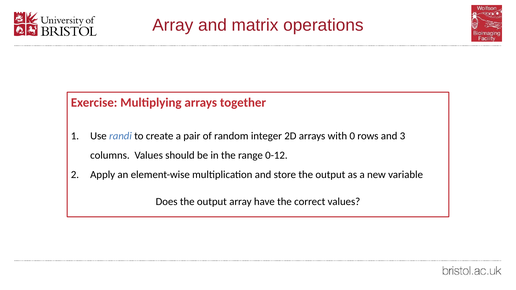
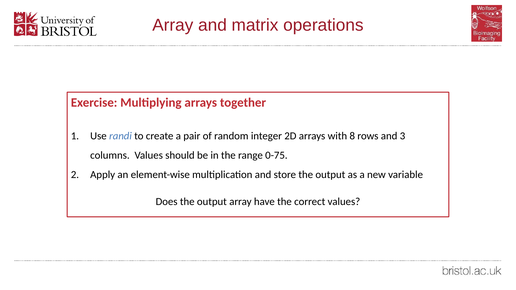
0: 0 -> 8
0-12: 0-12 -> 0-75
